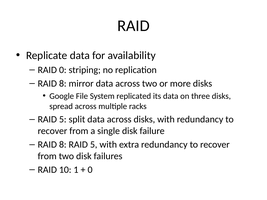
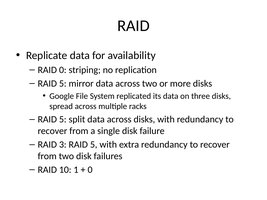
8 at (63, 84): 8 -> 5
8 at (63, 145): 8 -> 3
